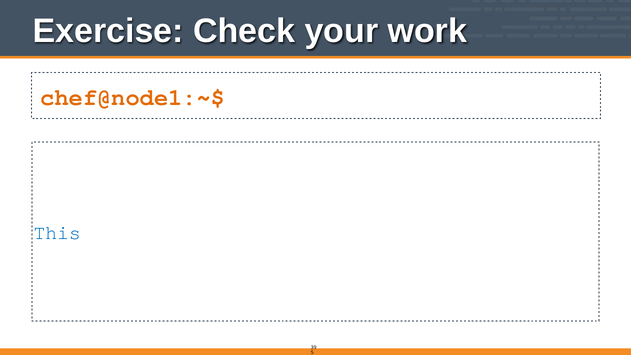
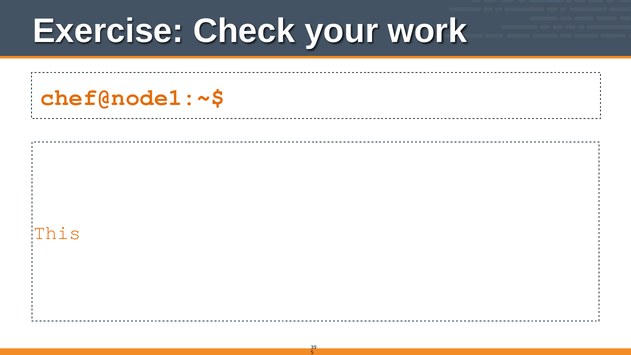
This colour: blue -> orange
